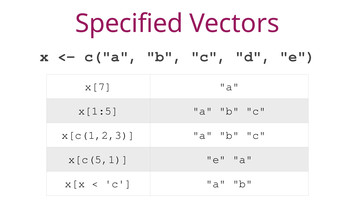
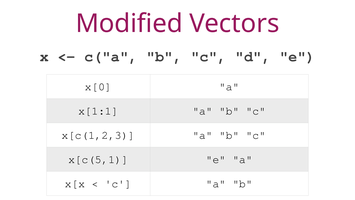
Specified: Specified -> Modified
x[7: x[7 -> x[0
x[1:5: x[1:5 -> x[1:1
